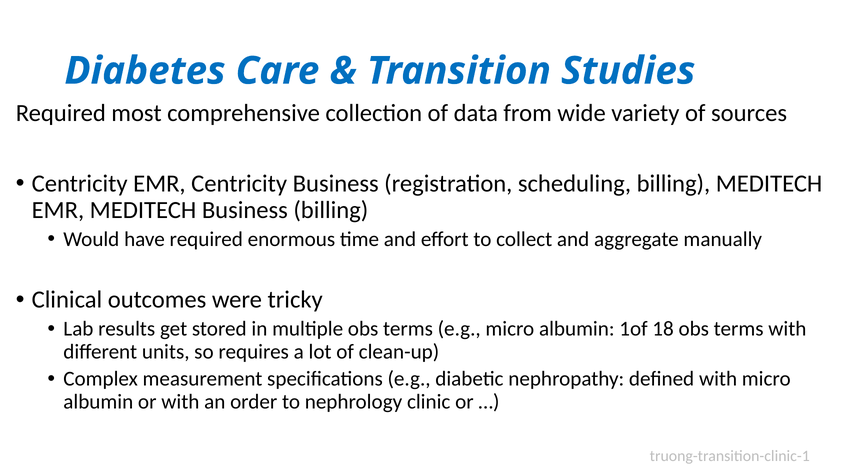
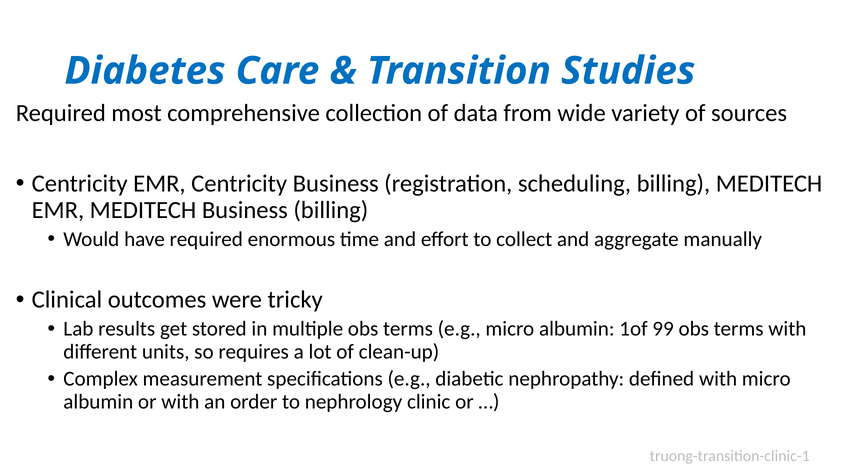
18: 18 -> 99
